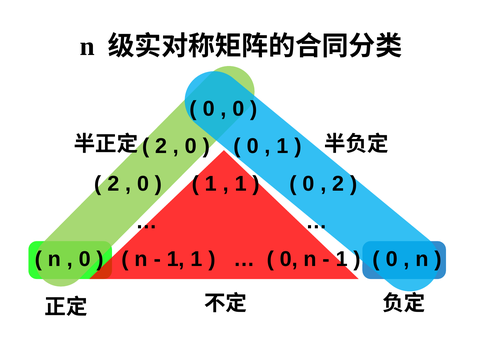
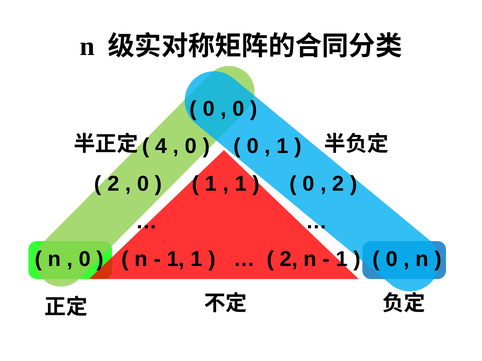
2 at (161, 146): 2 -> 4
0 at (289, 260): 0 -> 2
